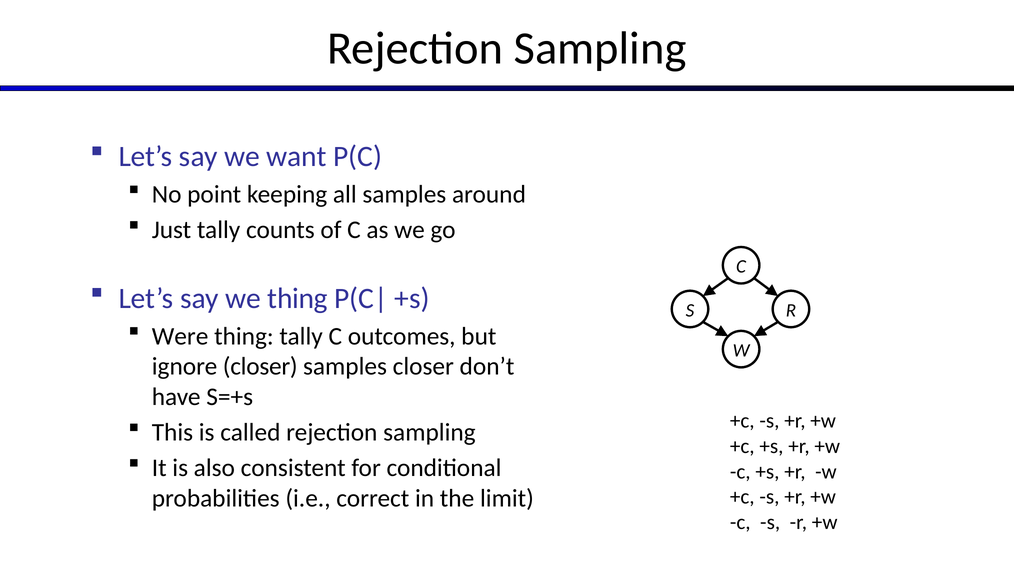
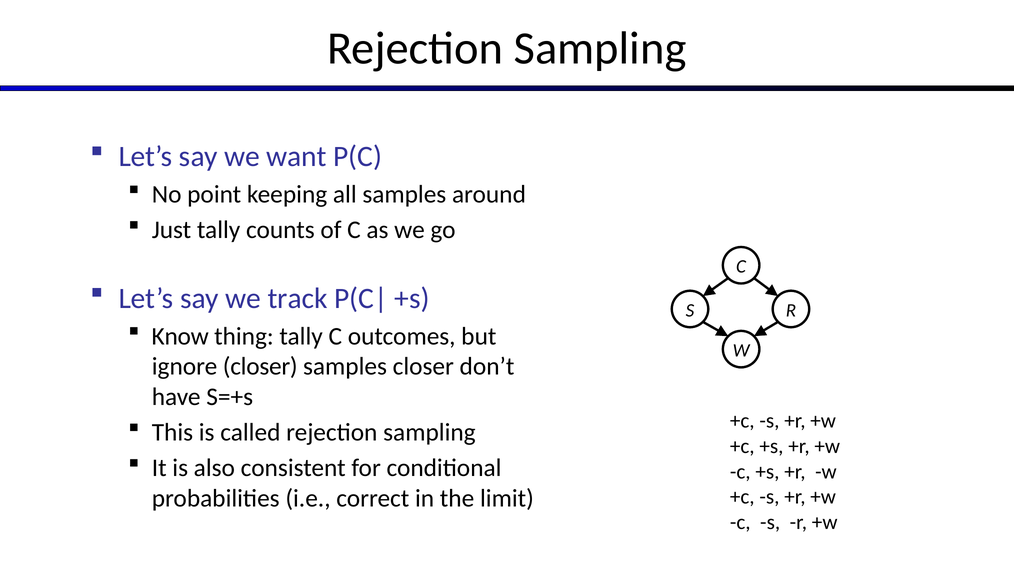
we thing: thing -> track
Were: Were -> Know
